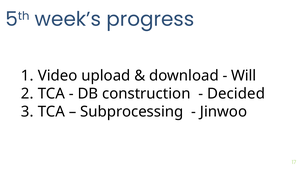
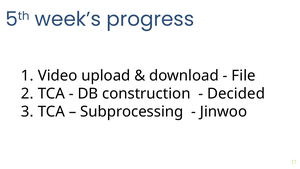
Will: Will -> File
